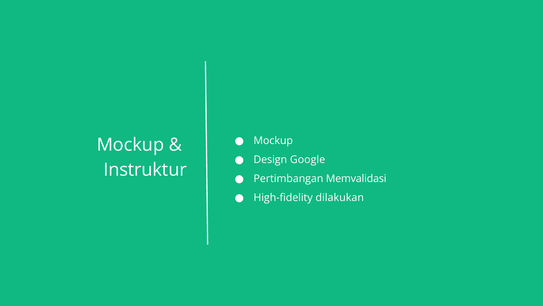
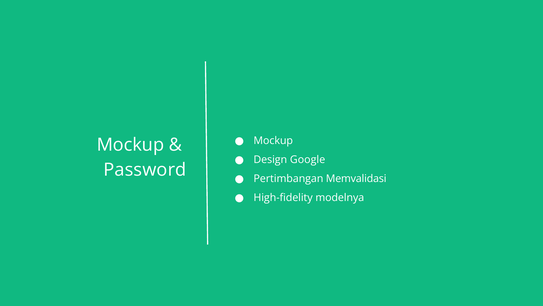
Instruktur: Instruktur -> Password
dilakukan: dilakukan -> modelnya
